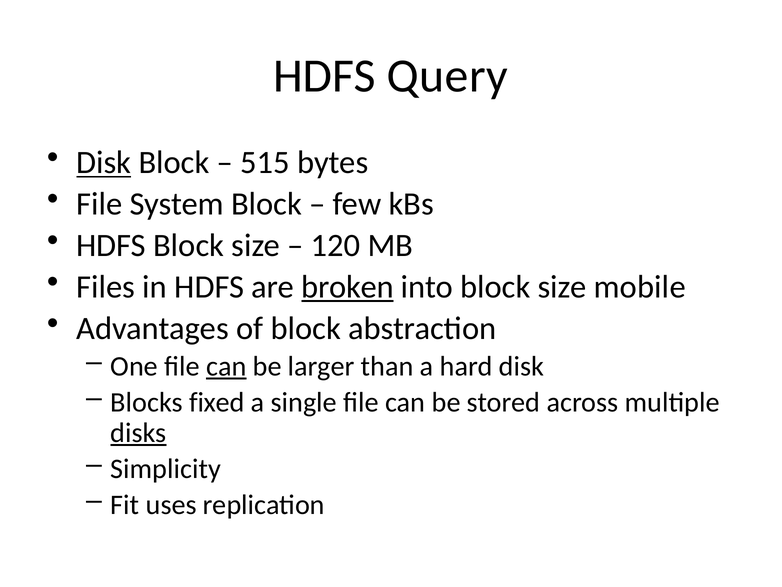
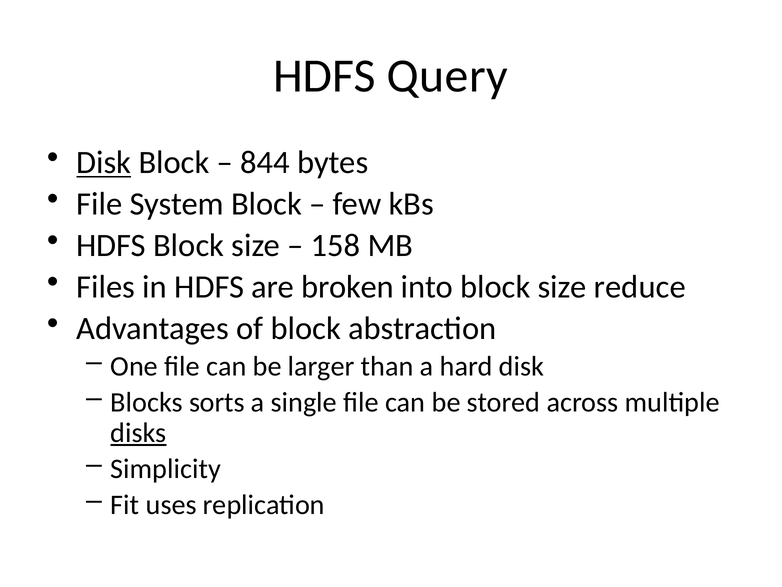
515: 515 -> 844
120: 120 -> 158
broken underline: present -> none
mobile: mobile -> reduce
can at (226, 366) underline: present -> none
fixed: fixed -> sorts
